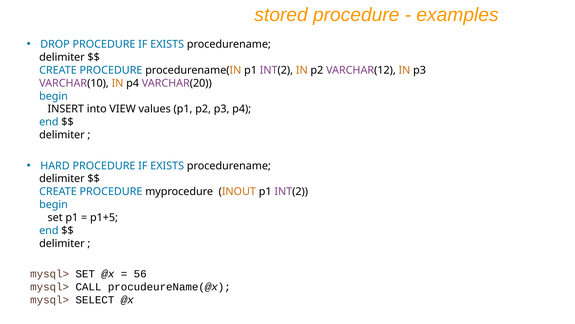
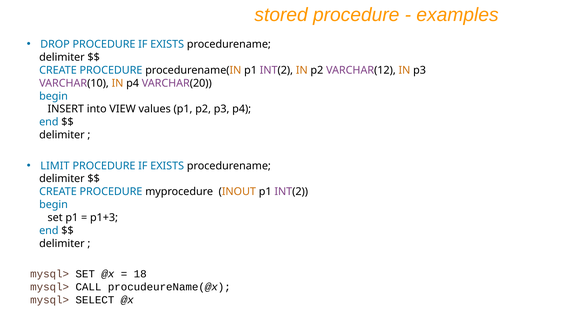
HARD: HARD -> LIMIT
p1+5: p1+5 -> p1+3
56: 56 -> 18
